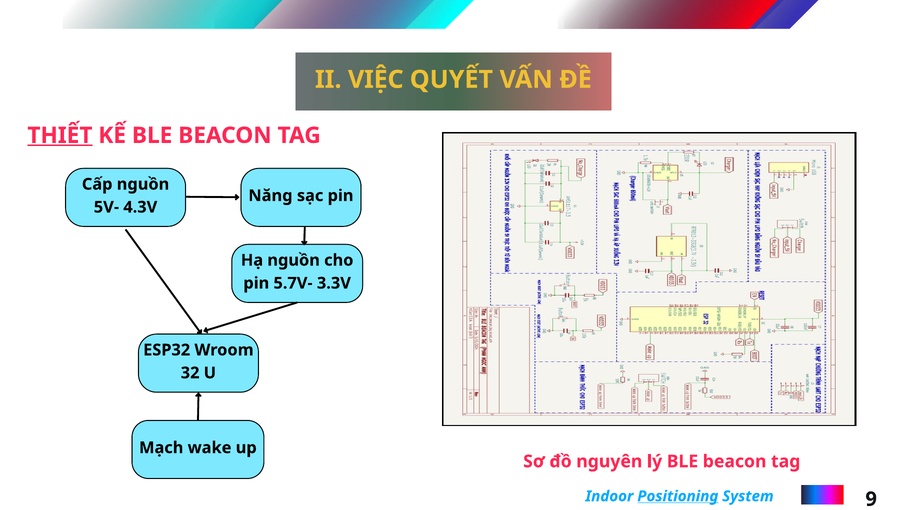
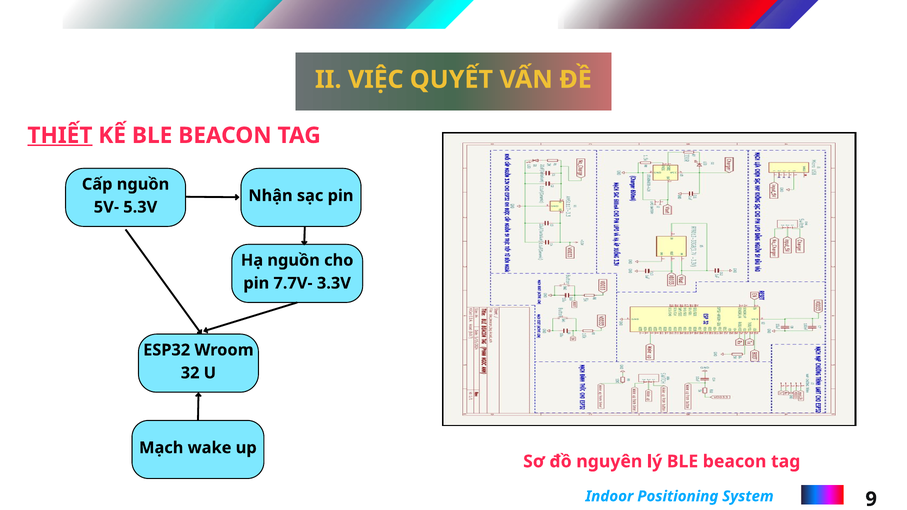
Năng: Năng -> Nhận
4.3V: 4.3V -> 5.3V
5.7V-: 5.7V- -> 7.7V-
Positioning underline: present -> none
